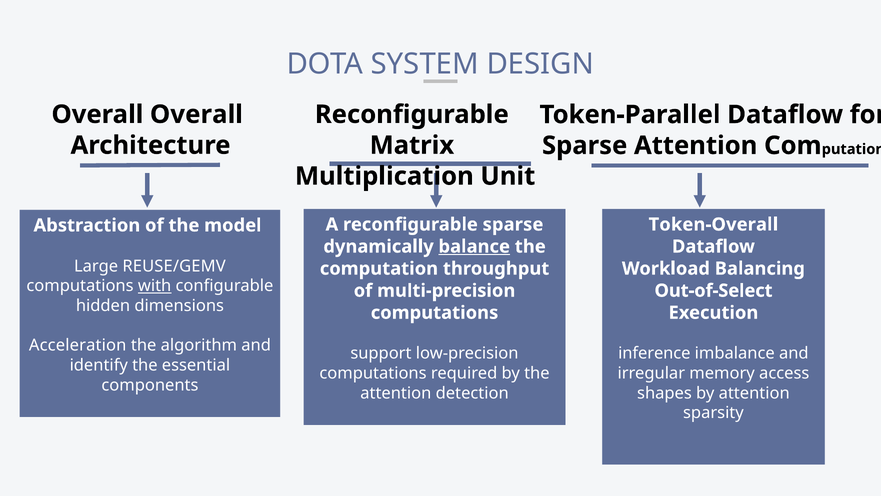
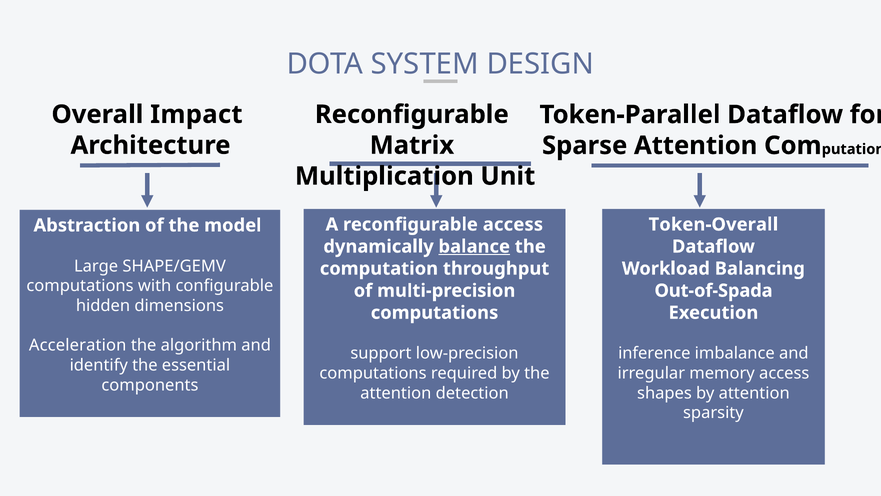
Overall Overall: Overall -> Impact
reconfigurable sparse: sparse -> access
REUSE/GEMV: REUSE/GEMV -> SHAPE/GEMV
with underline: present -> none
Out-of-Select: Out-of-Select -> Out-of-Spada
